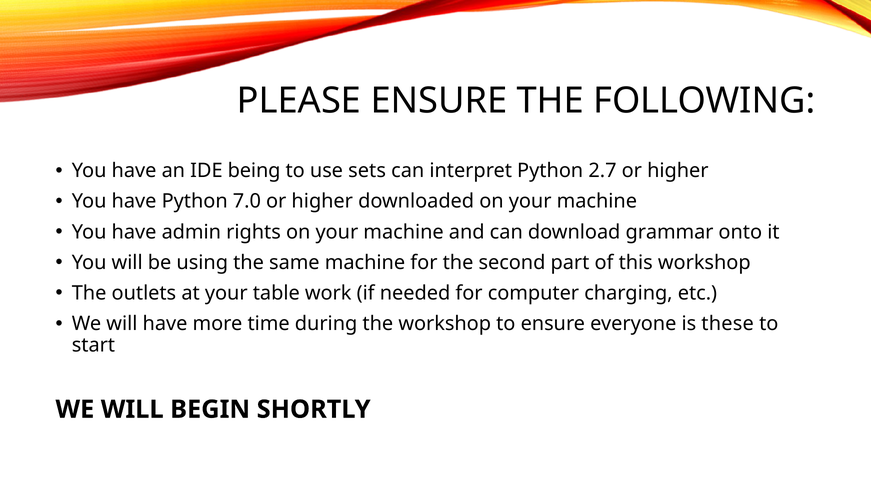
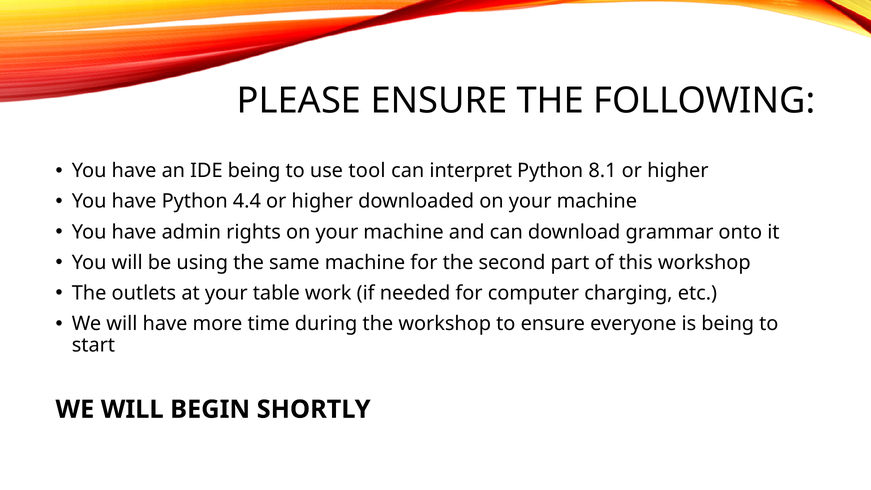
sets: sets -> tool
2.7: 2.7 -> 8.1
7.0: 7.0 -> 4.4
is these: these -> being
